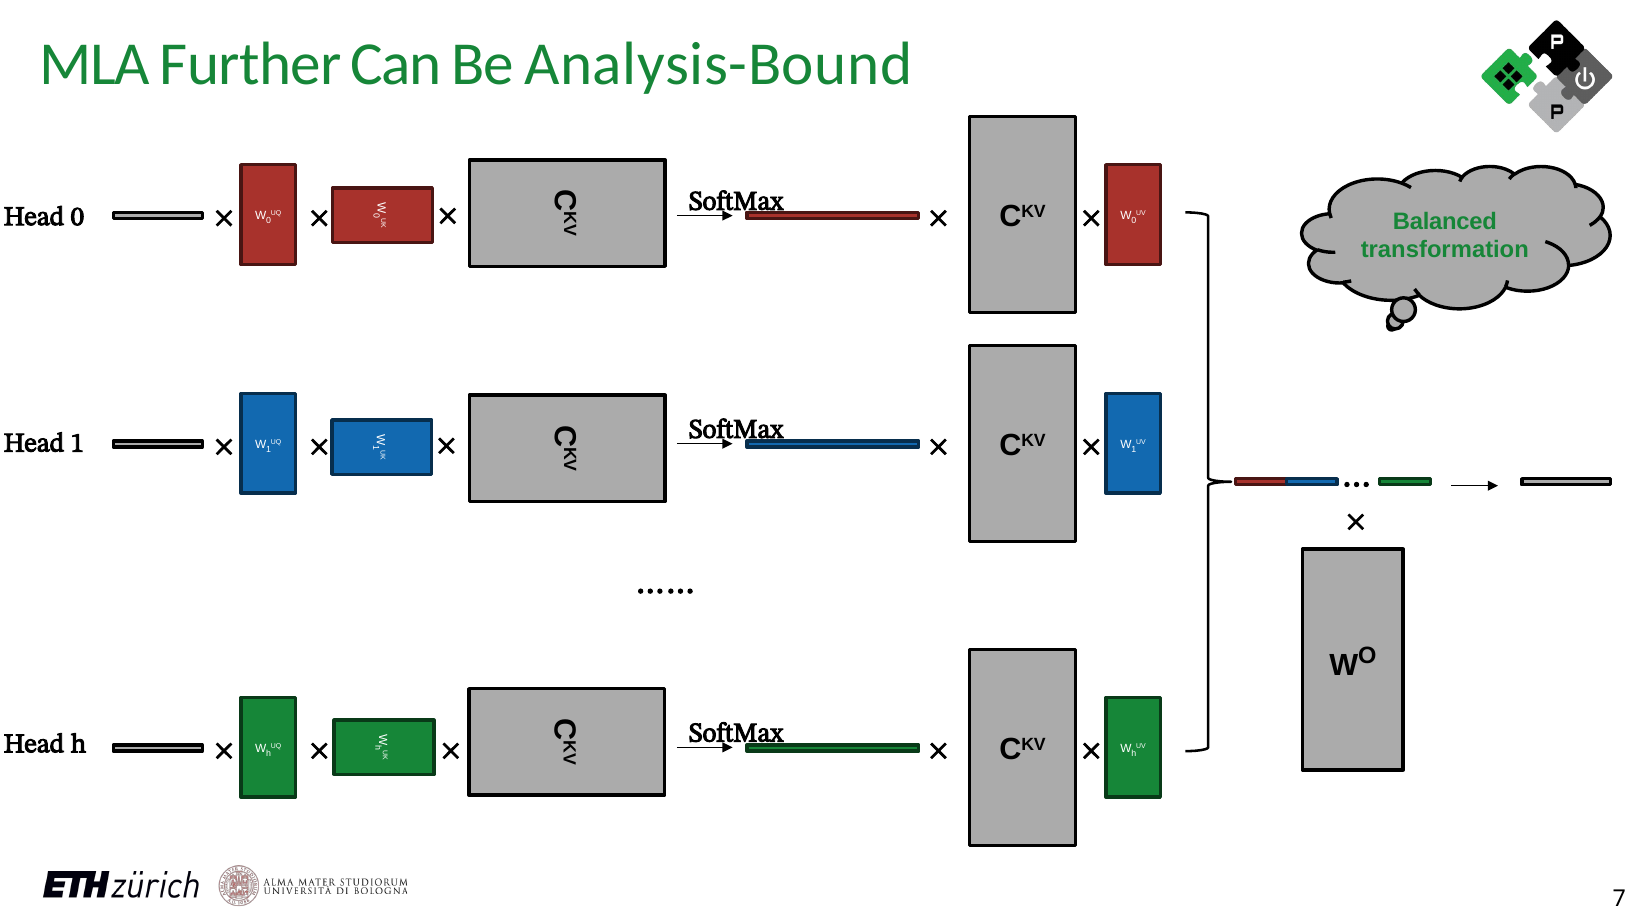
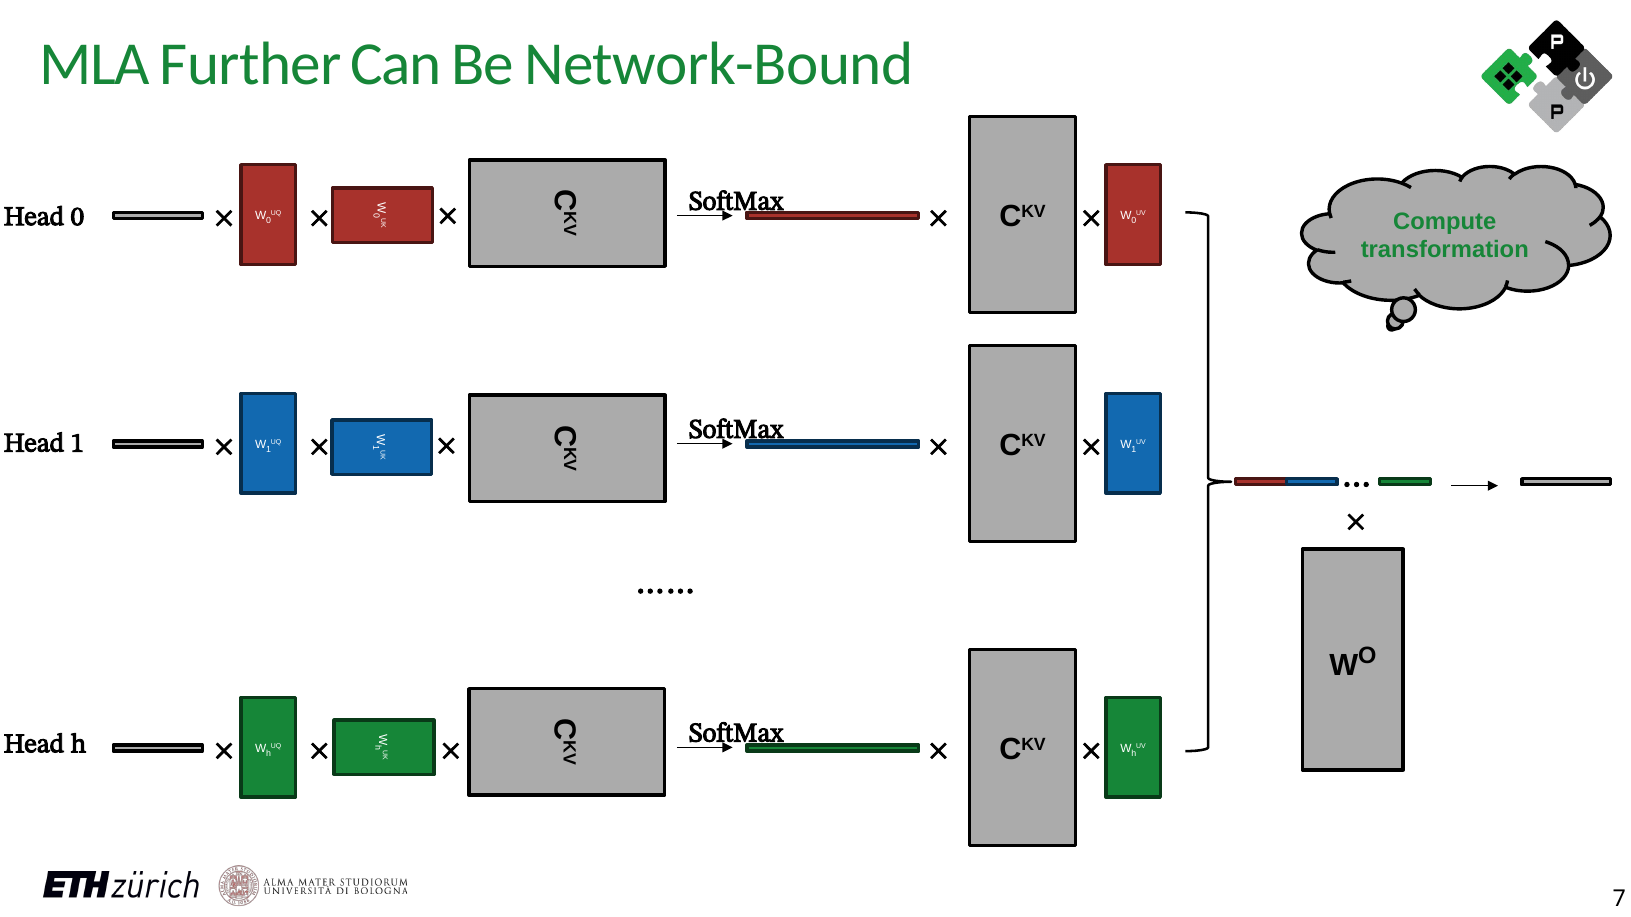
Analysis-Bound: Analysis-Bound -> Network-Bound
Balanced: Balanced -> Compute
